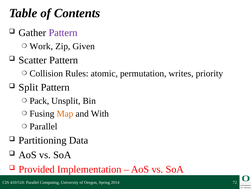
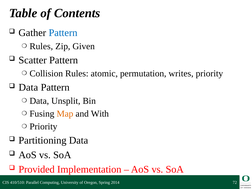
Pattern at (63, 33) colour: purple -> blue
Work at (41, 46): Work -> Rules
Split at (28, 87): Split -> Data
Pack at (39, 101): Pack -> Data
Parallel at (43, 127): Parallel -> Priority
